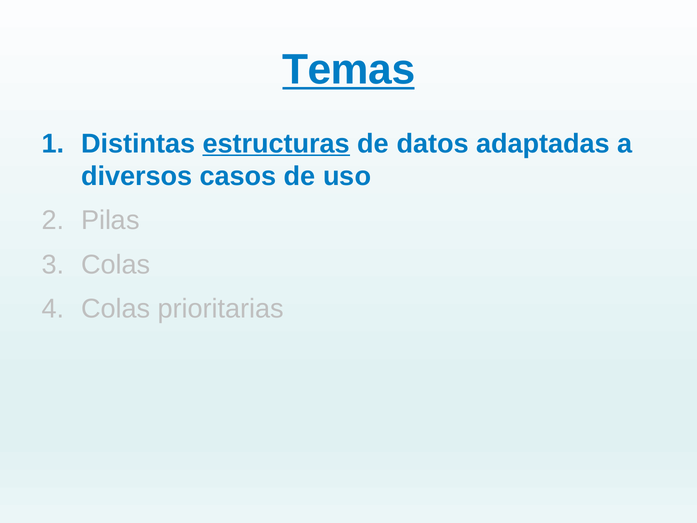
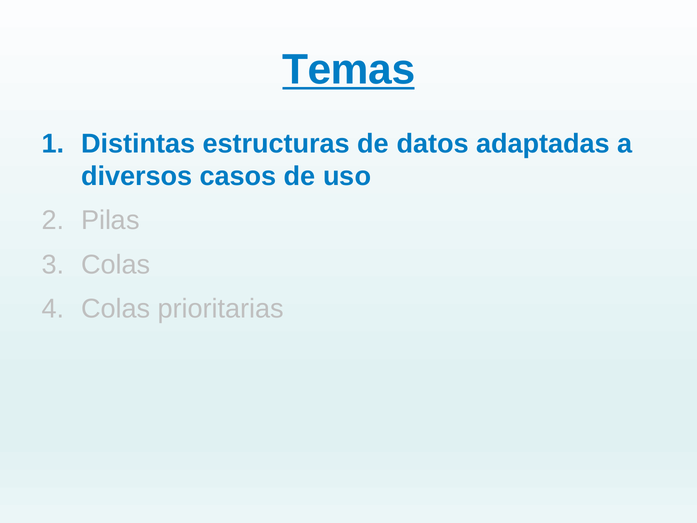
estructuras underline: present -> none
